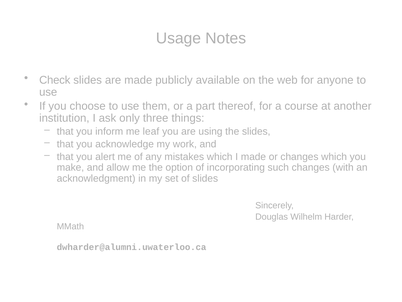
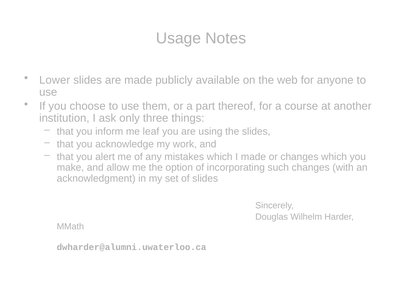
Check: Check -> Lower
